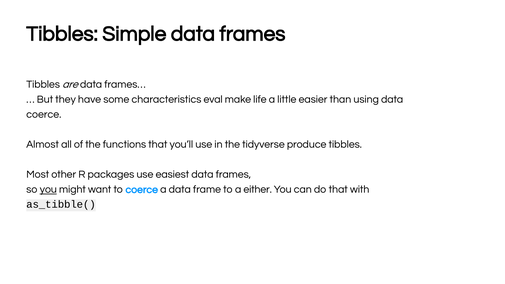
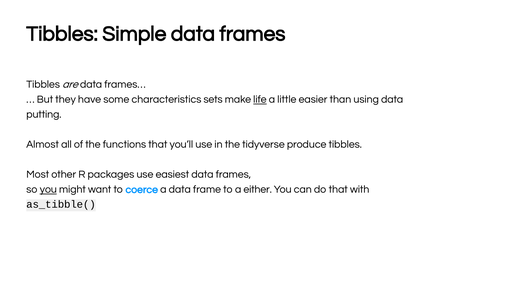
eval: eval -> sets
life underline: none -> present
coerce at (44, 115): coerce -> putting
